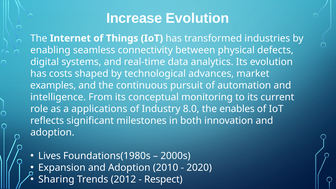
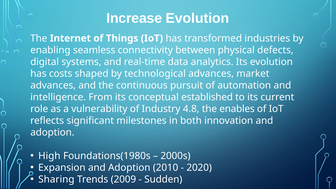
examples at (53, 85): examples -> advances
monitoring: monitoring -> established
applications: applications -> vulnerability
8.0: 8.0 -> 4.8
Lives: Lives -> High
2012: 2012 -> 2009
Respect: Respect -> Sudden
